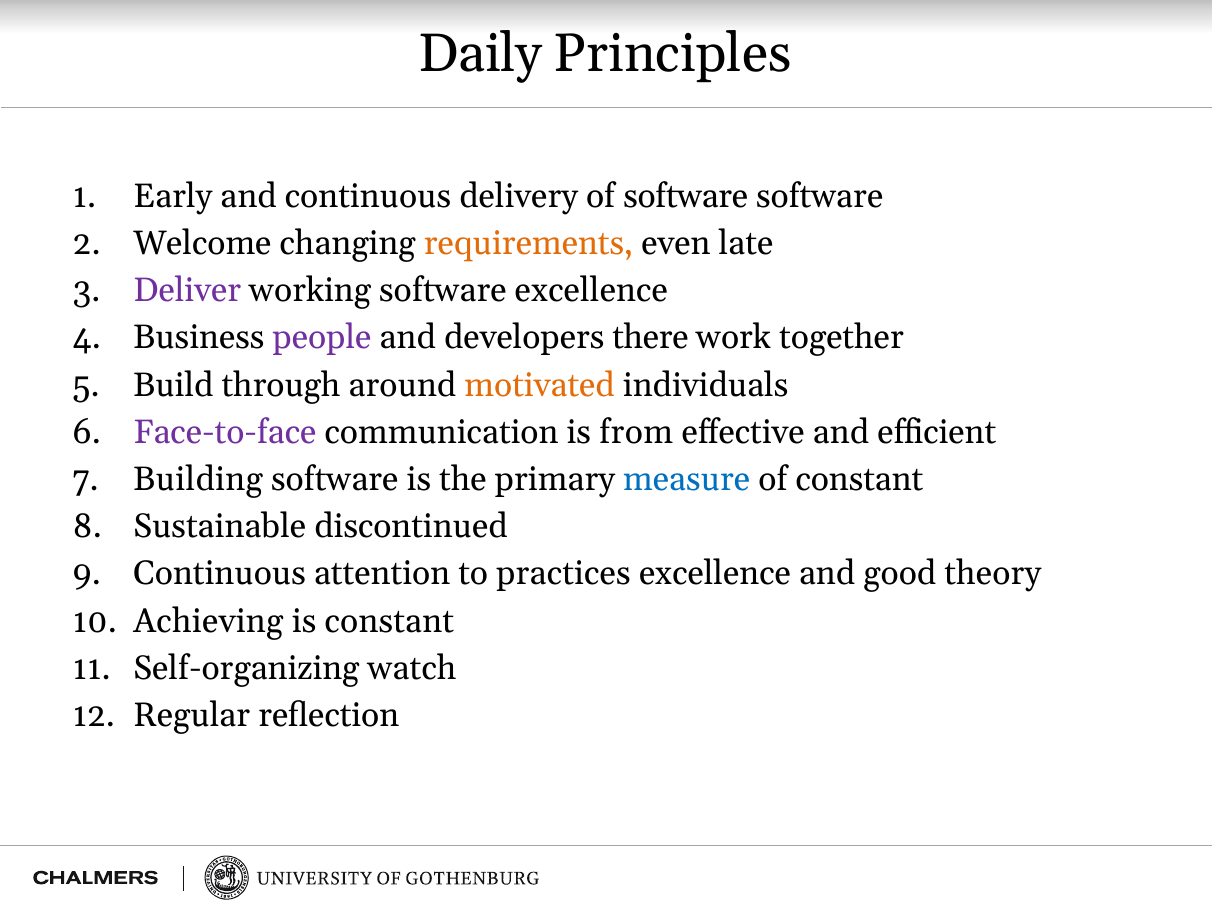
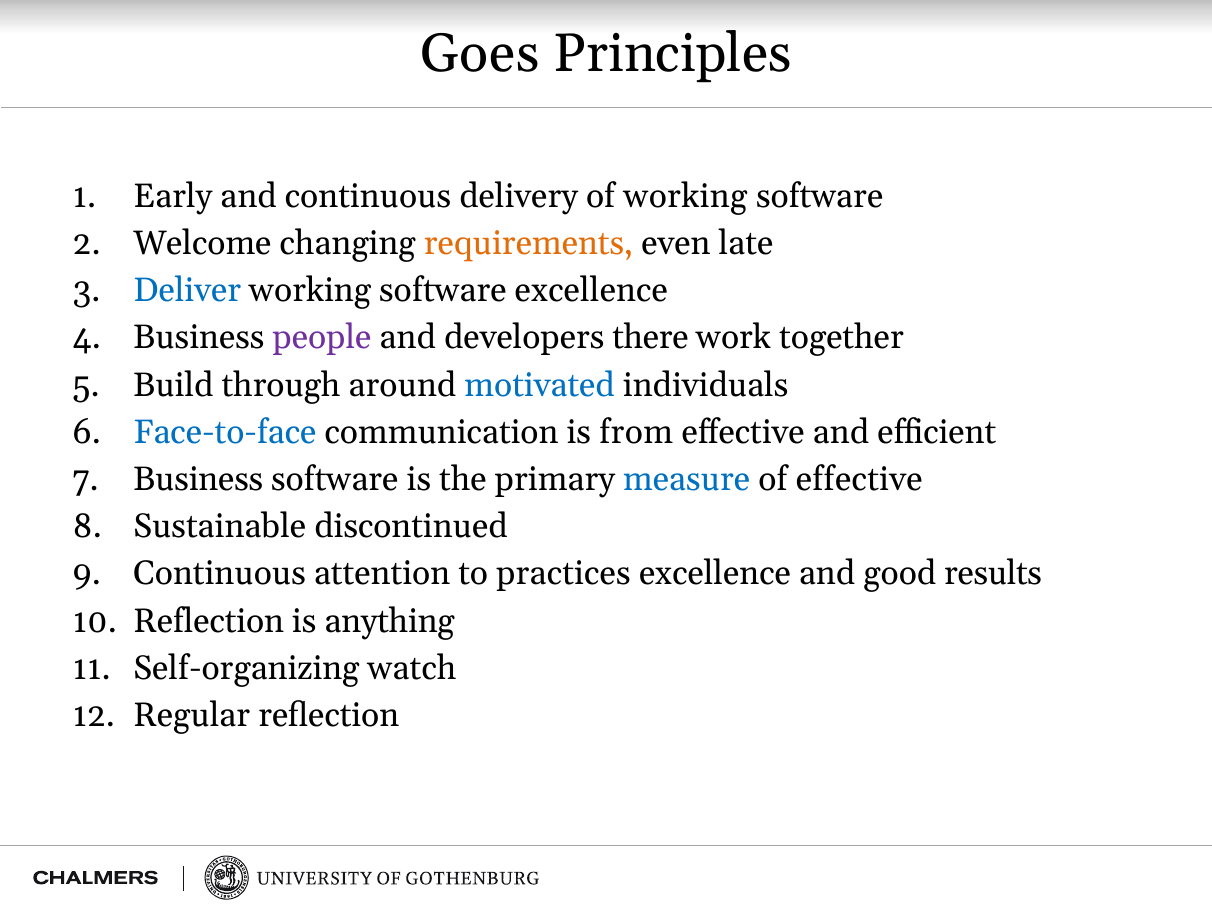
Daily: Daily -> Goes
of software: software -> working
Deliver colour: purple -> blue
motivated colour: orange -> blue
Face-to-face colour: purple -> blue
Building at (198, 479): Building -> Business
of constant: constant -> effective
theory: theory -> results
Achieving at (208, 621): Achieving -> Reflection
is constant: constant -> anything
